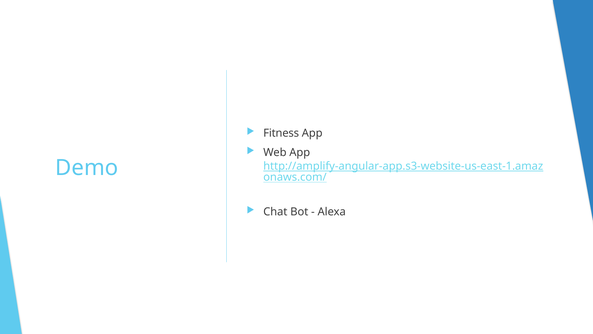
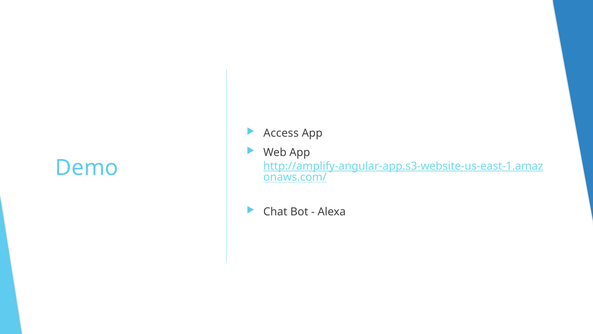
Fitness: Fitness -> Access
